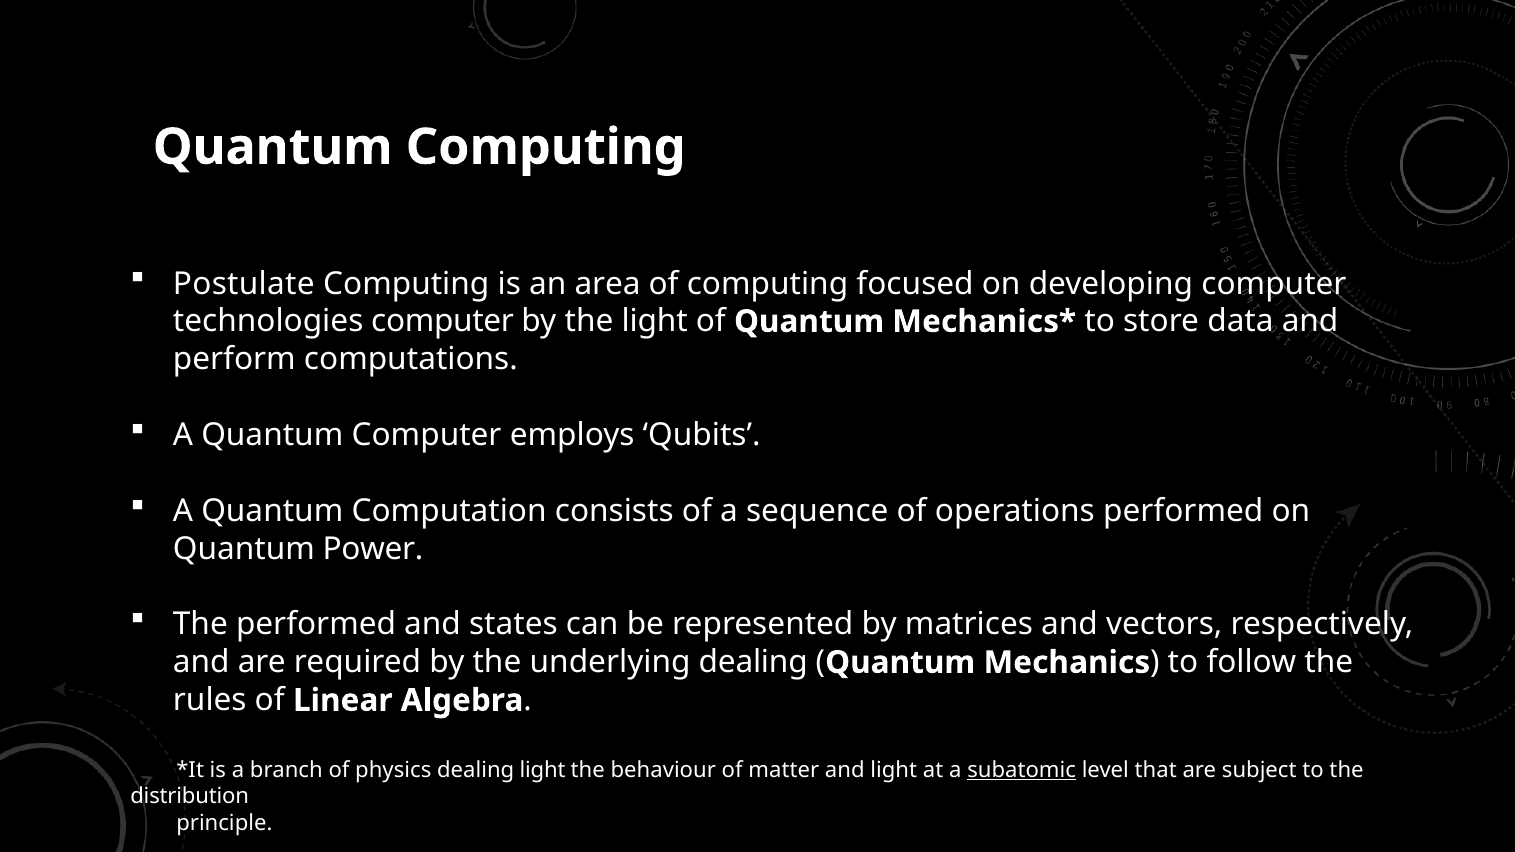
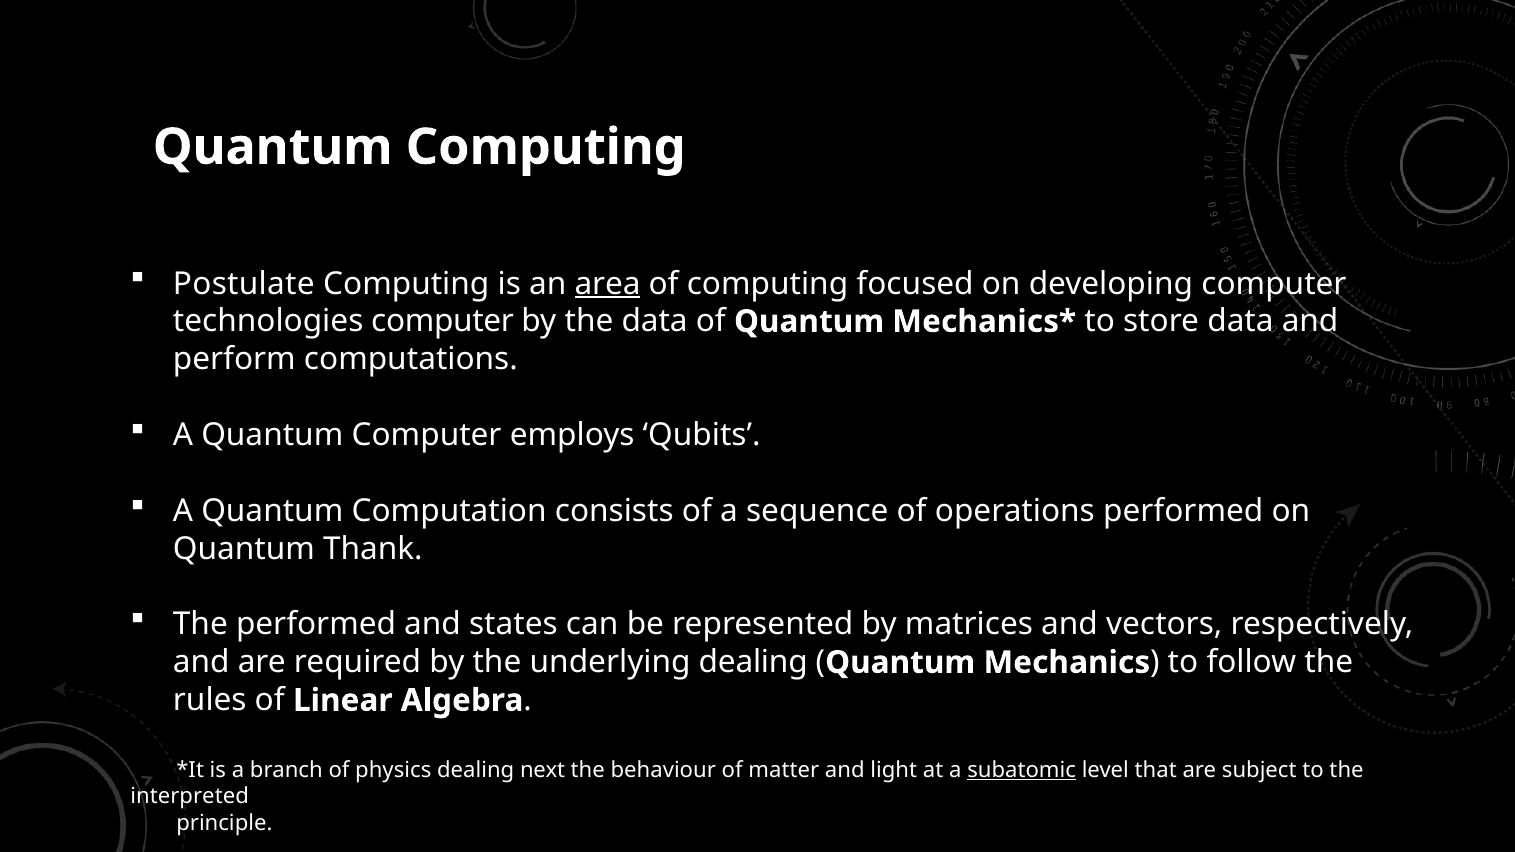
area underline: none -> present
the light: light -> data
Power: Power -> Thank
dealing light: light -> next
distribution: distribution -> interpreted
